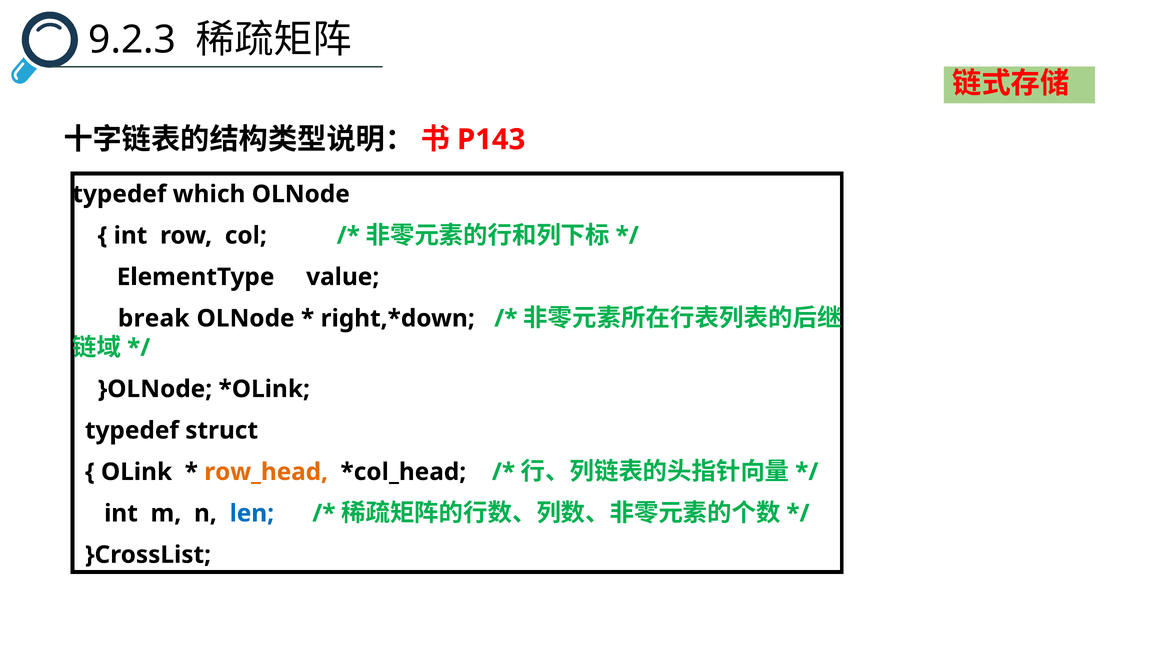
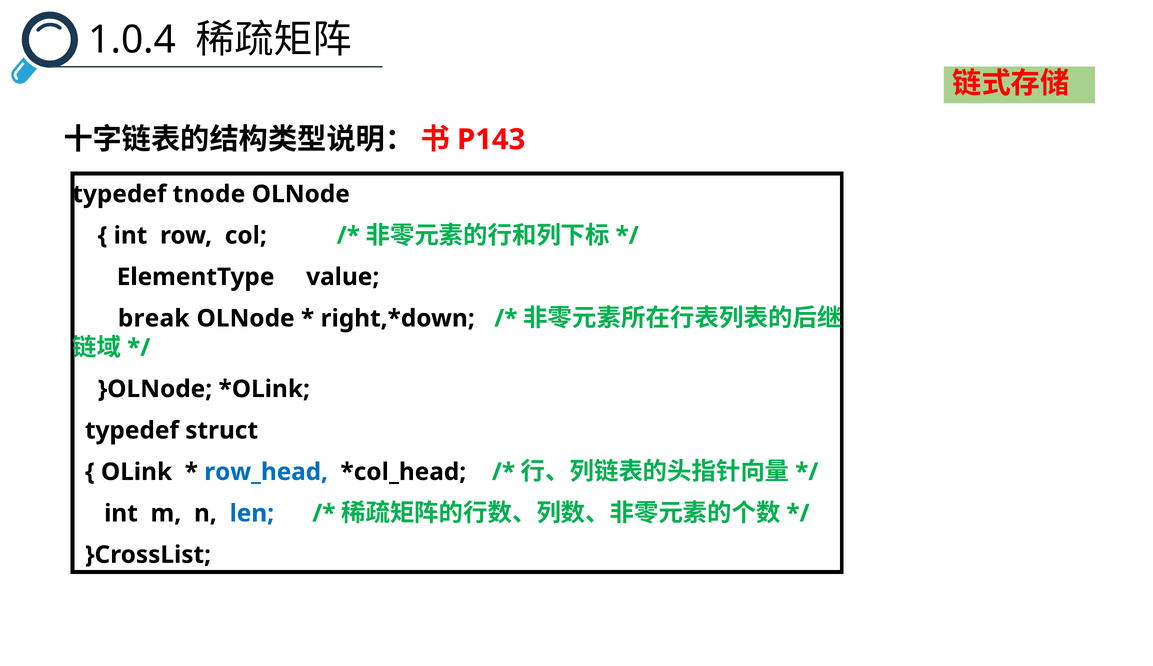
9.2.3: 9.2.3 -> 1.0.4
which: which -> tnode
row_head colour: orange -> blue
